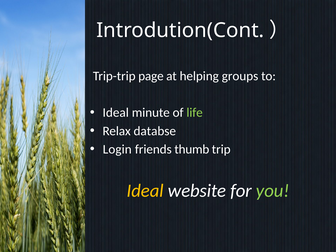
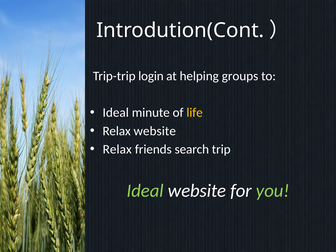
page: page -> login
life colour: light green -> yellow
Relax databse: databse -> website
Login at (117, 149): Login -> Relax
thumb: thumb -> search
Ideal at (145, 191) colour: yellow -> light green
